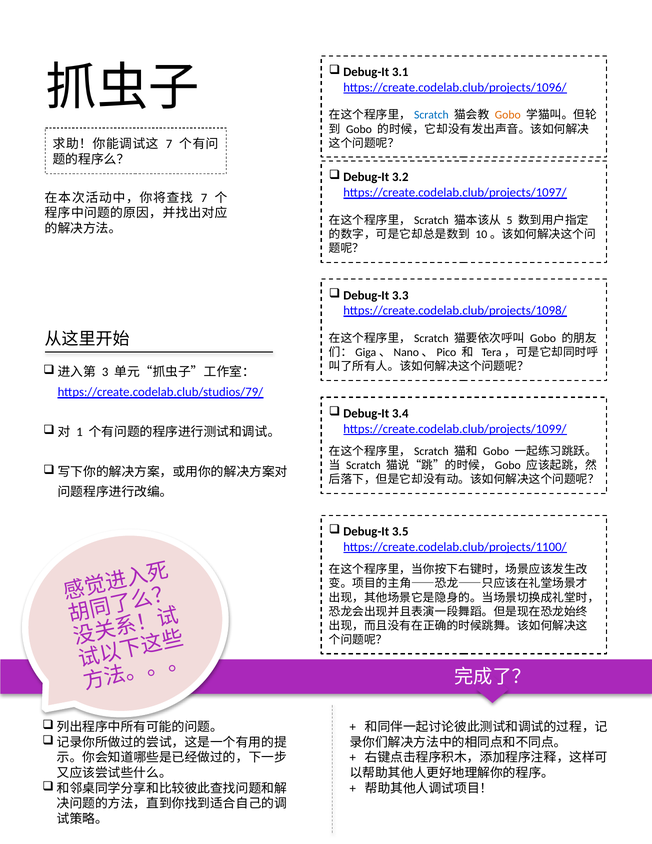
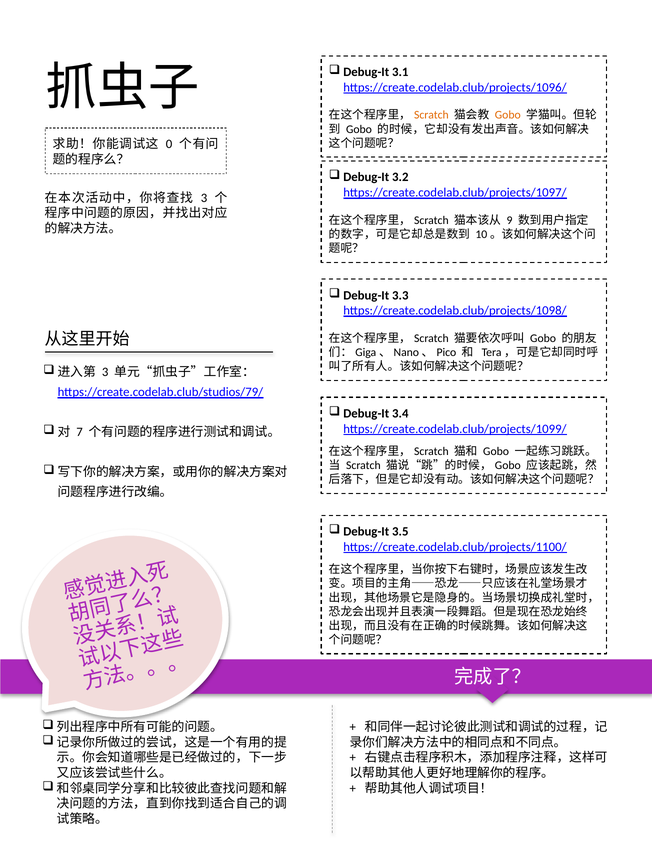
Scratch at (431, 115) colour: blue -> orange
7 at (169, 144): 7 -> 0
7 at (204, 198): 7 -> 3
5: 5 -> 9
1: 1 -> 7
